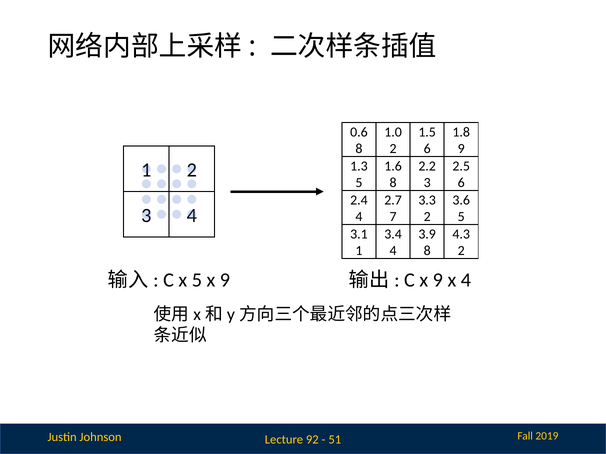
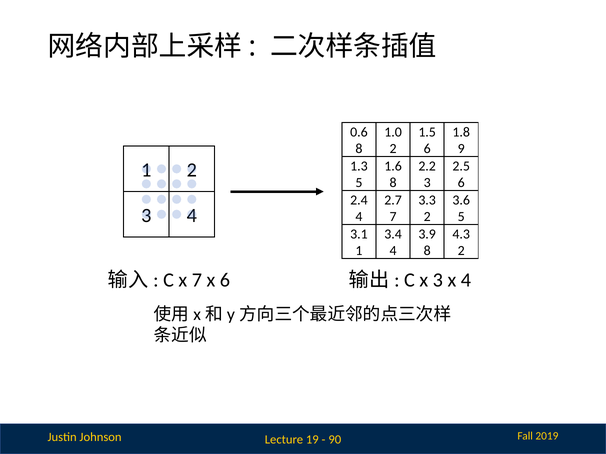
x 5: 5 -> 7
9 at (225, 280): 9 -> 6
C x 9: 9 -> 3
92: 92 -> 19
51: 51 -> 90
